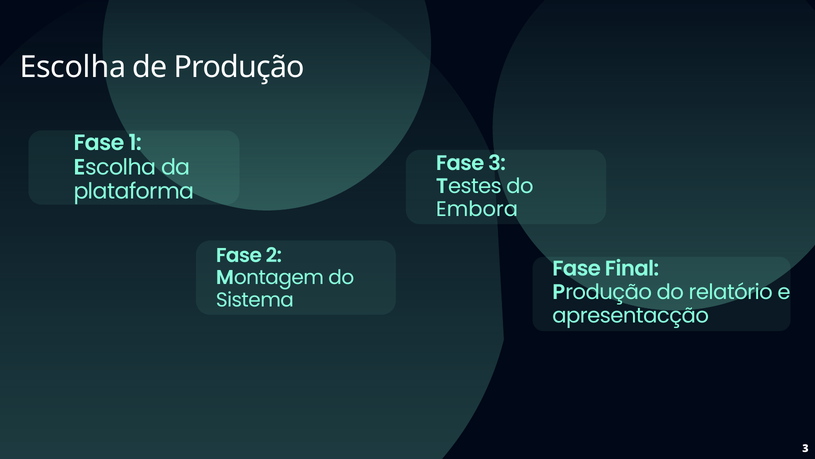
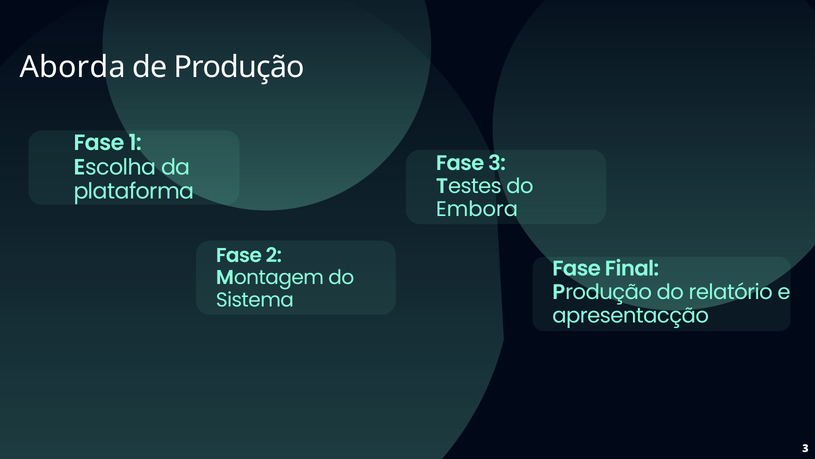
Escolha at (73, 67): Escolha -> Aborda
